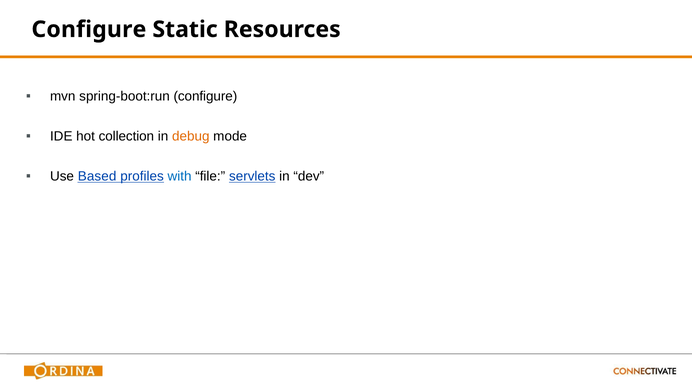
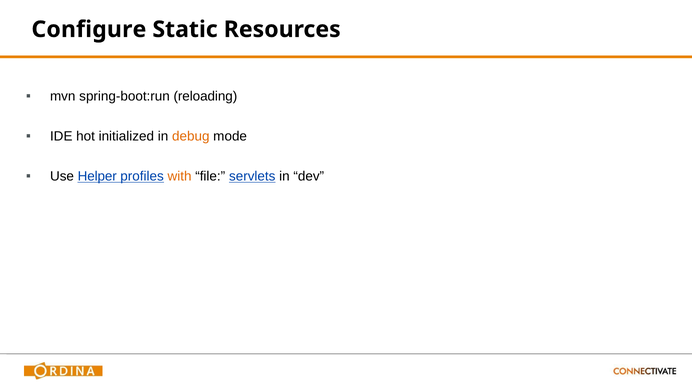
spring-boot:run configure: configure -> reloading
collection: collection -> initialized
Based: Based -> Helper
with colour: blue -> orange
